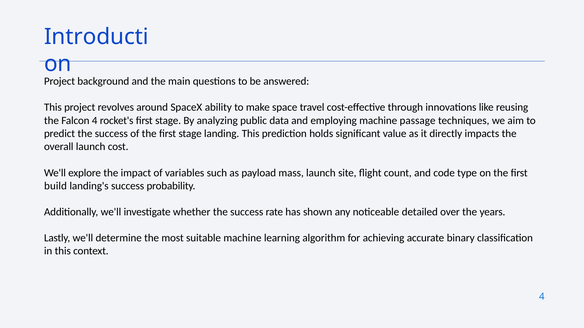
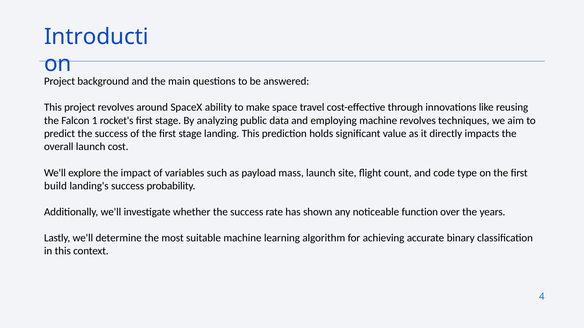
Falcon 4: 4 -> 1
machine passage: passage -> revolves
detailed: detailed -> function
